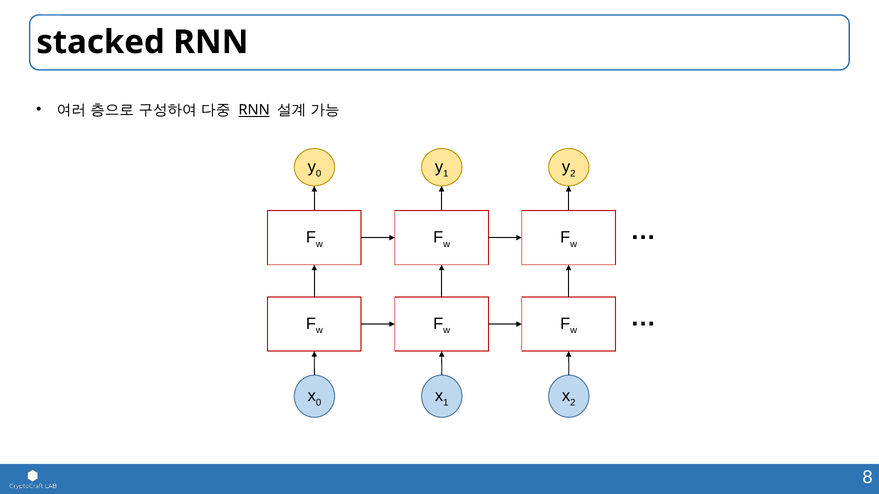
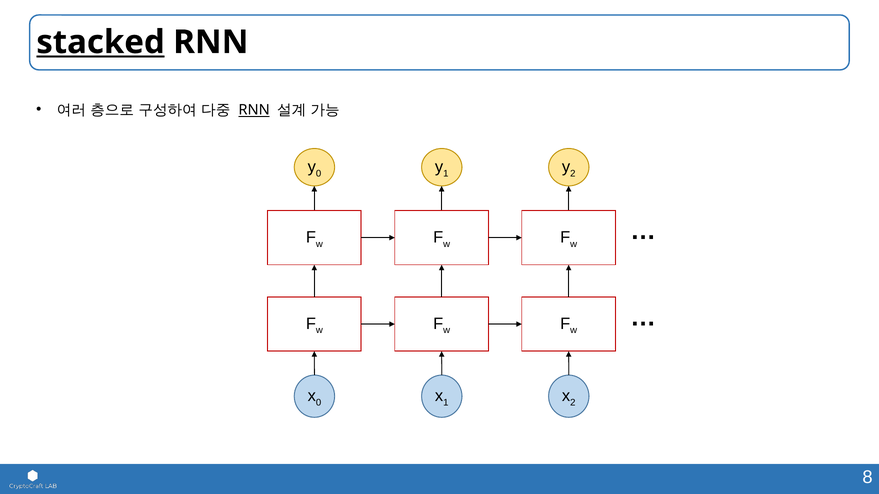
stacked underline: none -> present
